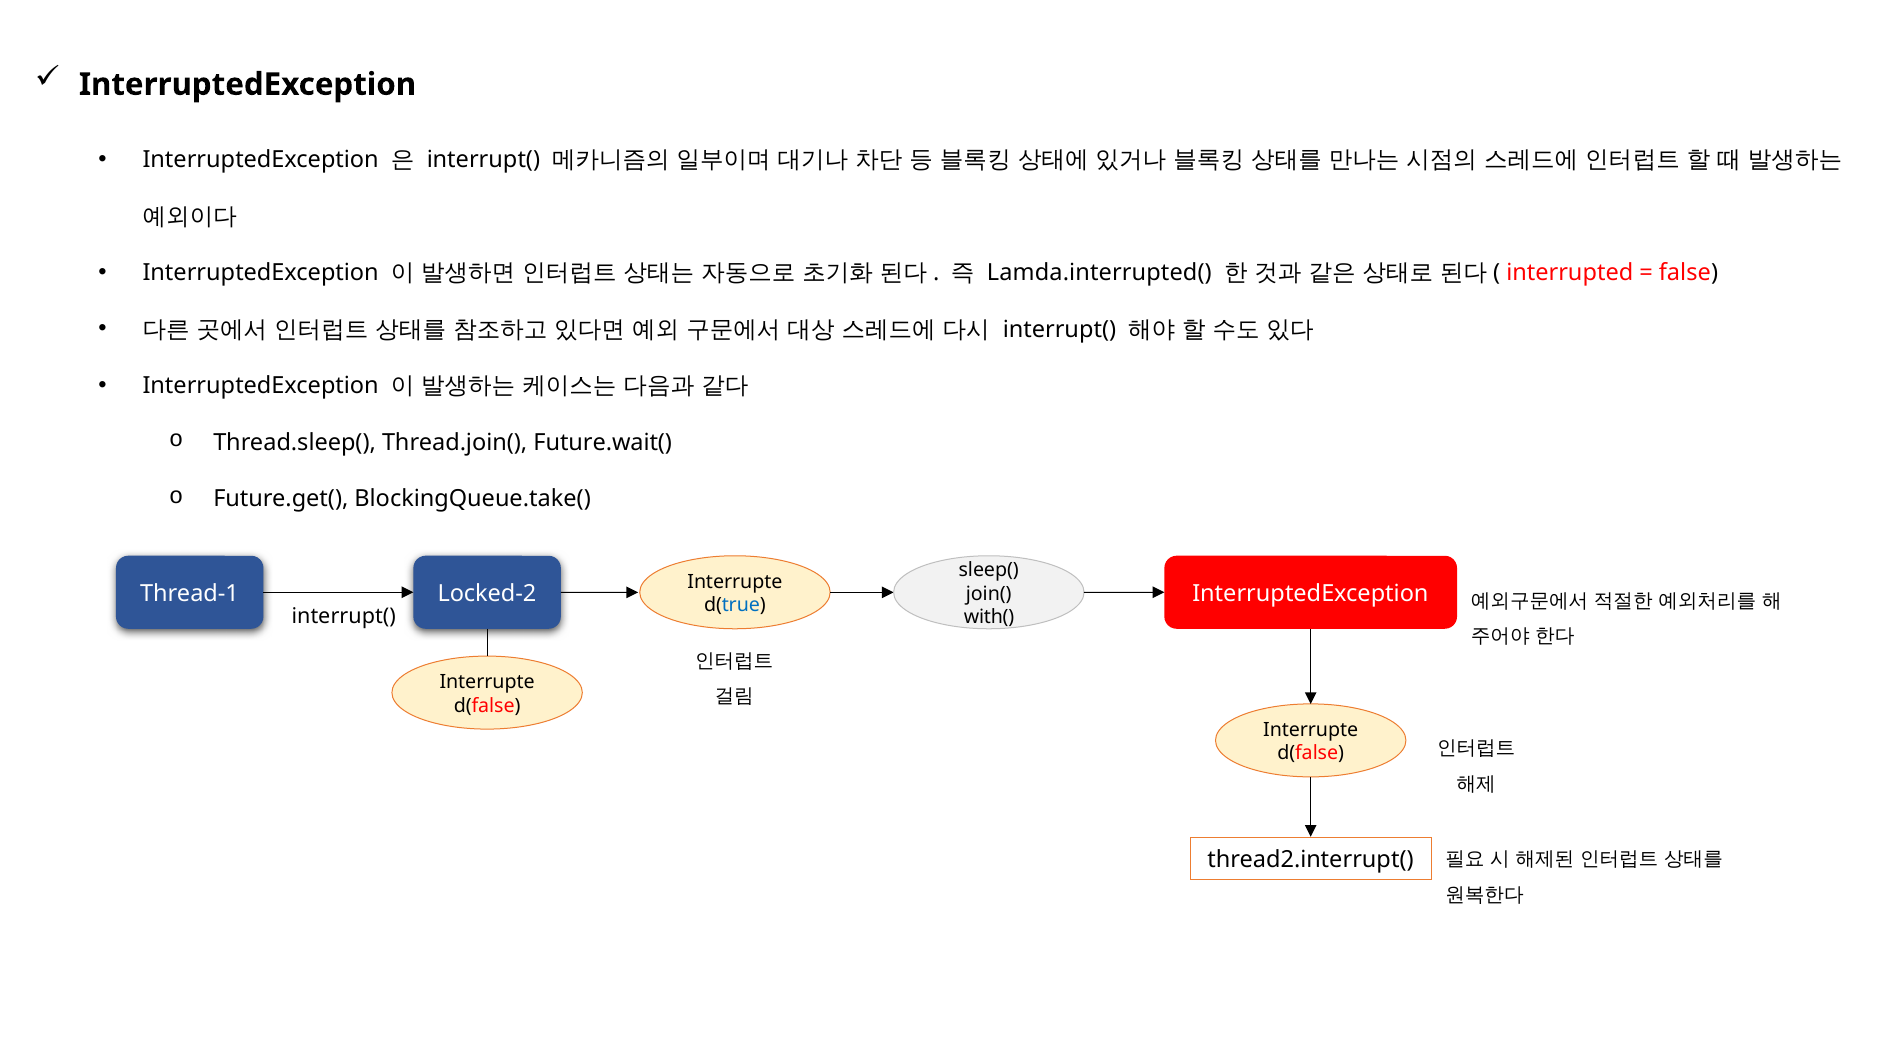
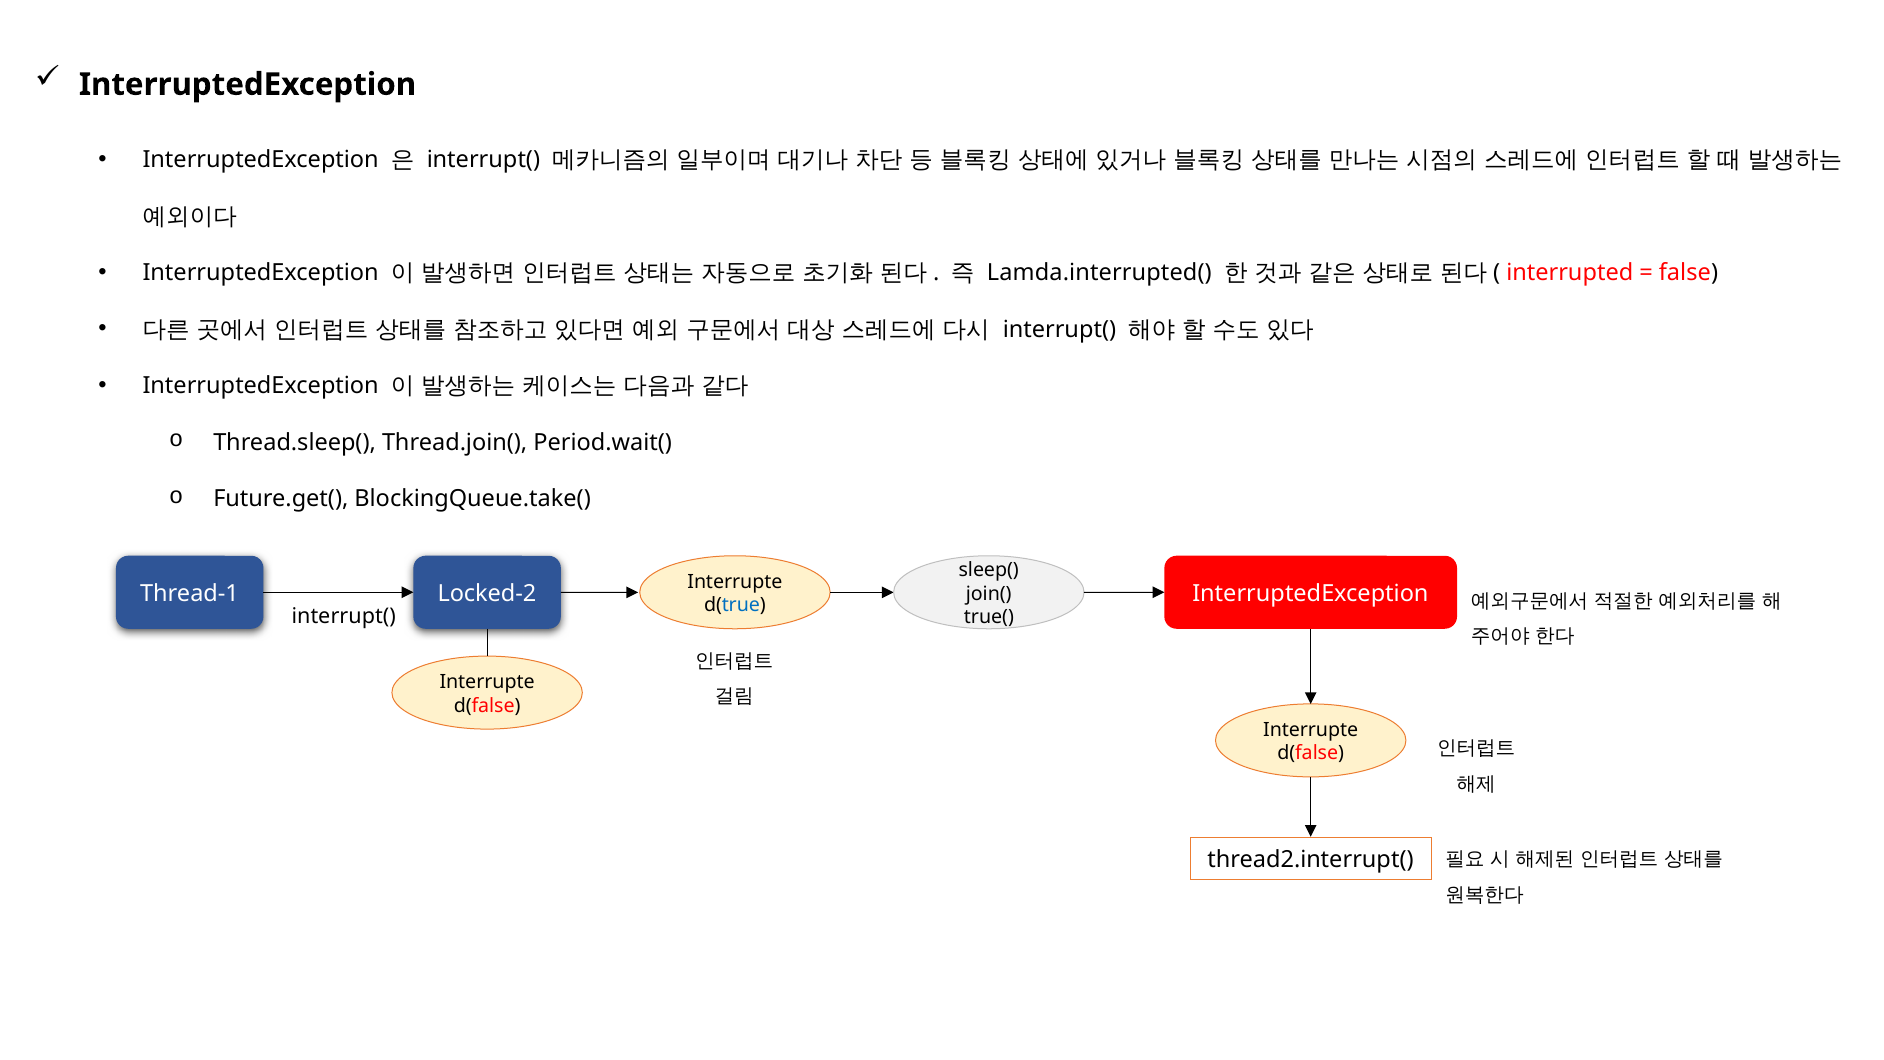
Future.wait(: Future.wait( -> Period.wait(
with(: with( -> true(
